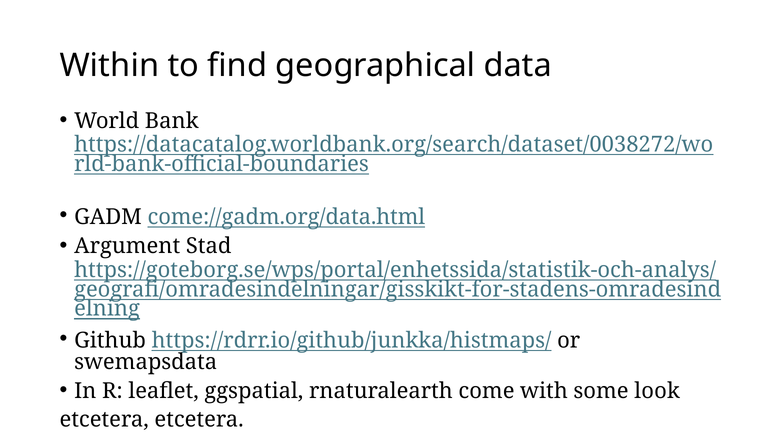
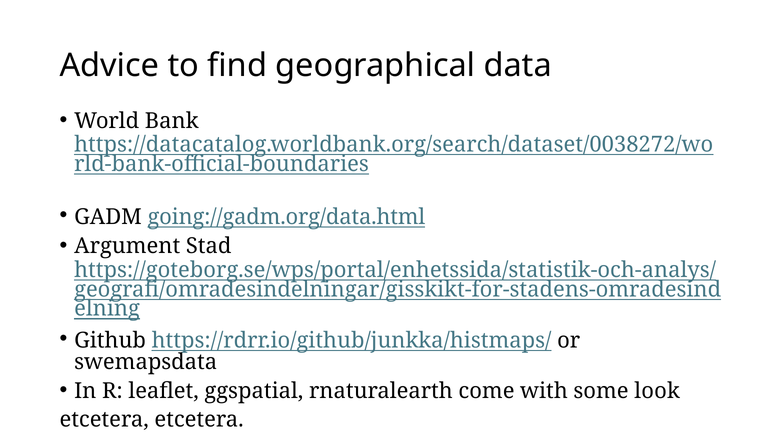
Within: Within -> Advice
come://gadm.org/data.html: come://gadm.org/data.html -> going://gadm.org/data.html
